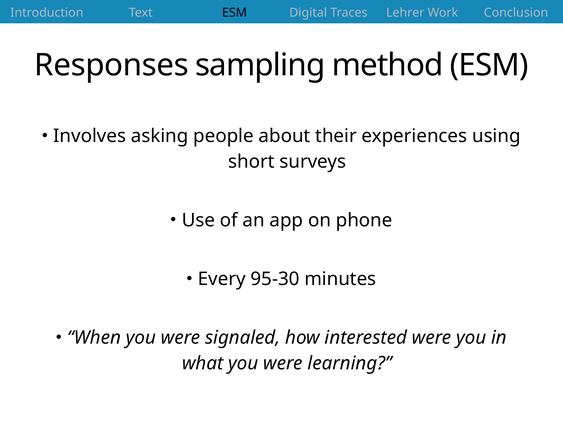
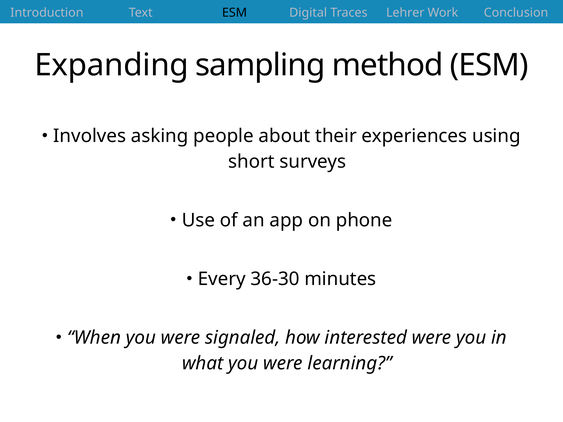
Responses: Responses -> Expanding
95-30: 95-30 -> 36-30
